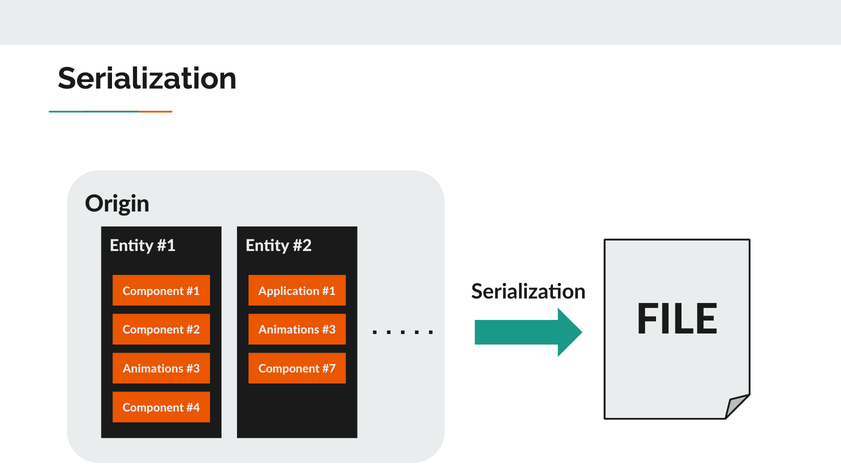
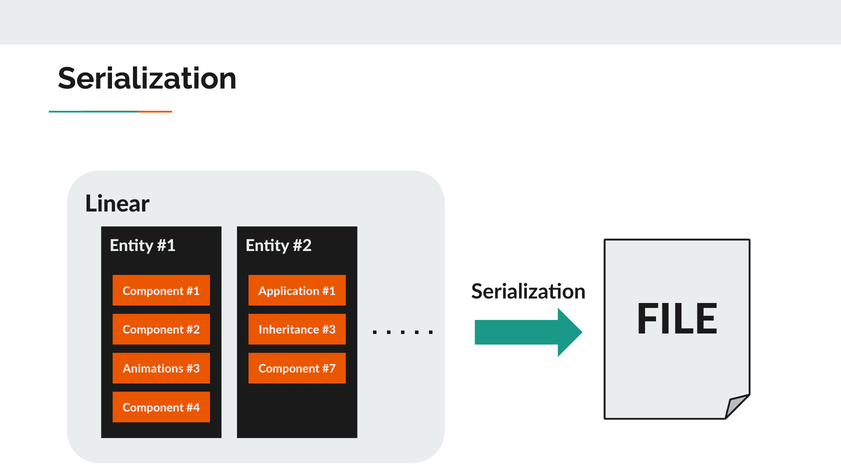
Origin: Origin -> Linear
Animations at (289, 330): Animations -> Inheritance
